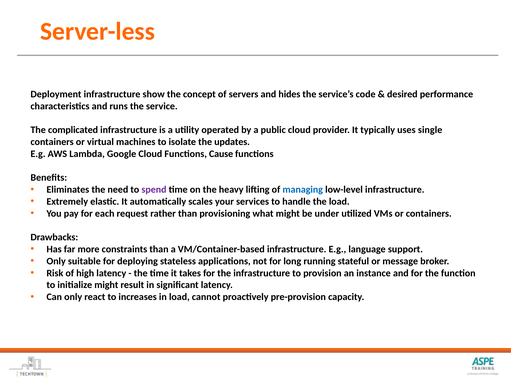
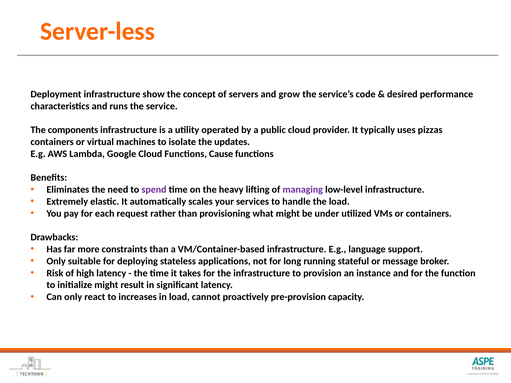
hides: hides -> grow
complicated: complicated -> components
single: single -> pizzas
managing colour: blue -> purple
